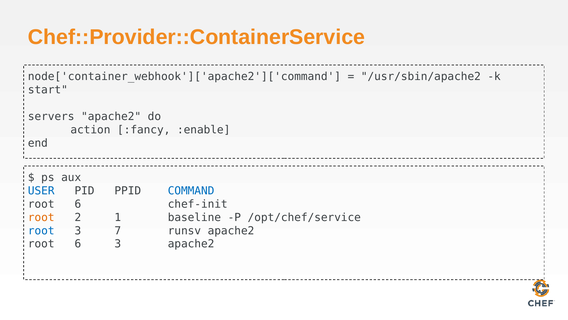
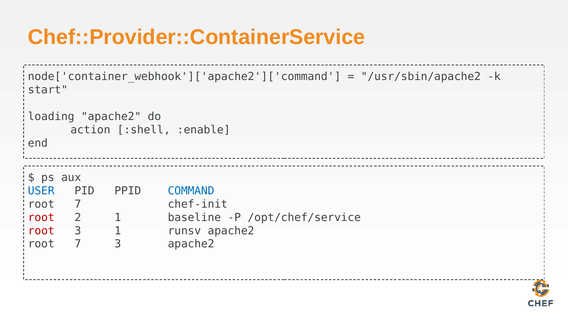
servers: servers -> loading
:fancy: :fancy -> :shell
6 at (78, 204): 6 -> 7
root at (41, 217) colour: orange -> red
root at (41, 230) colour: blue -> red
3 7: 7 -> 1
6 at (78, 244): 6 -> 7
